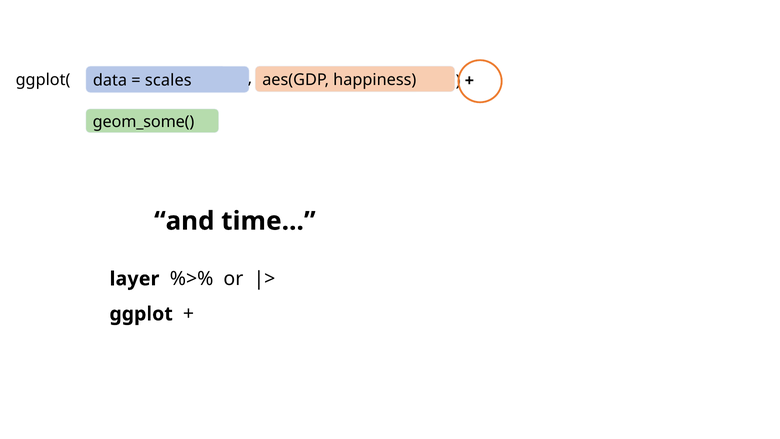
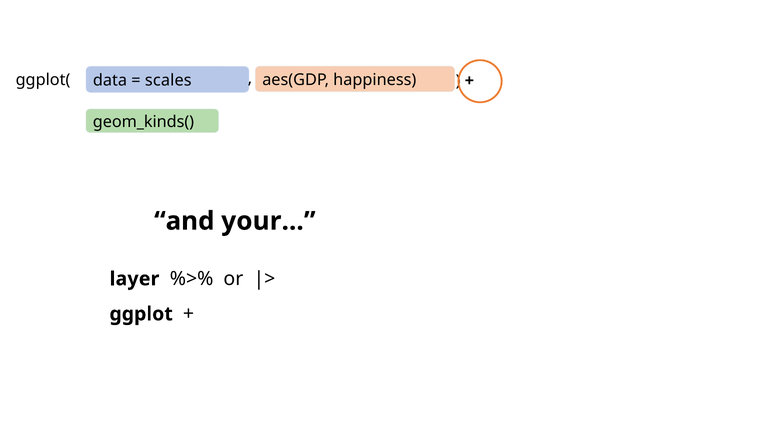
geom_some(: geom_some( -> geom_kinds(
time…: time… -> your…
